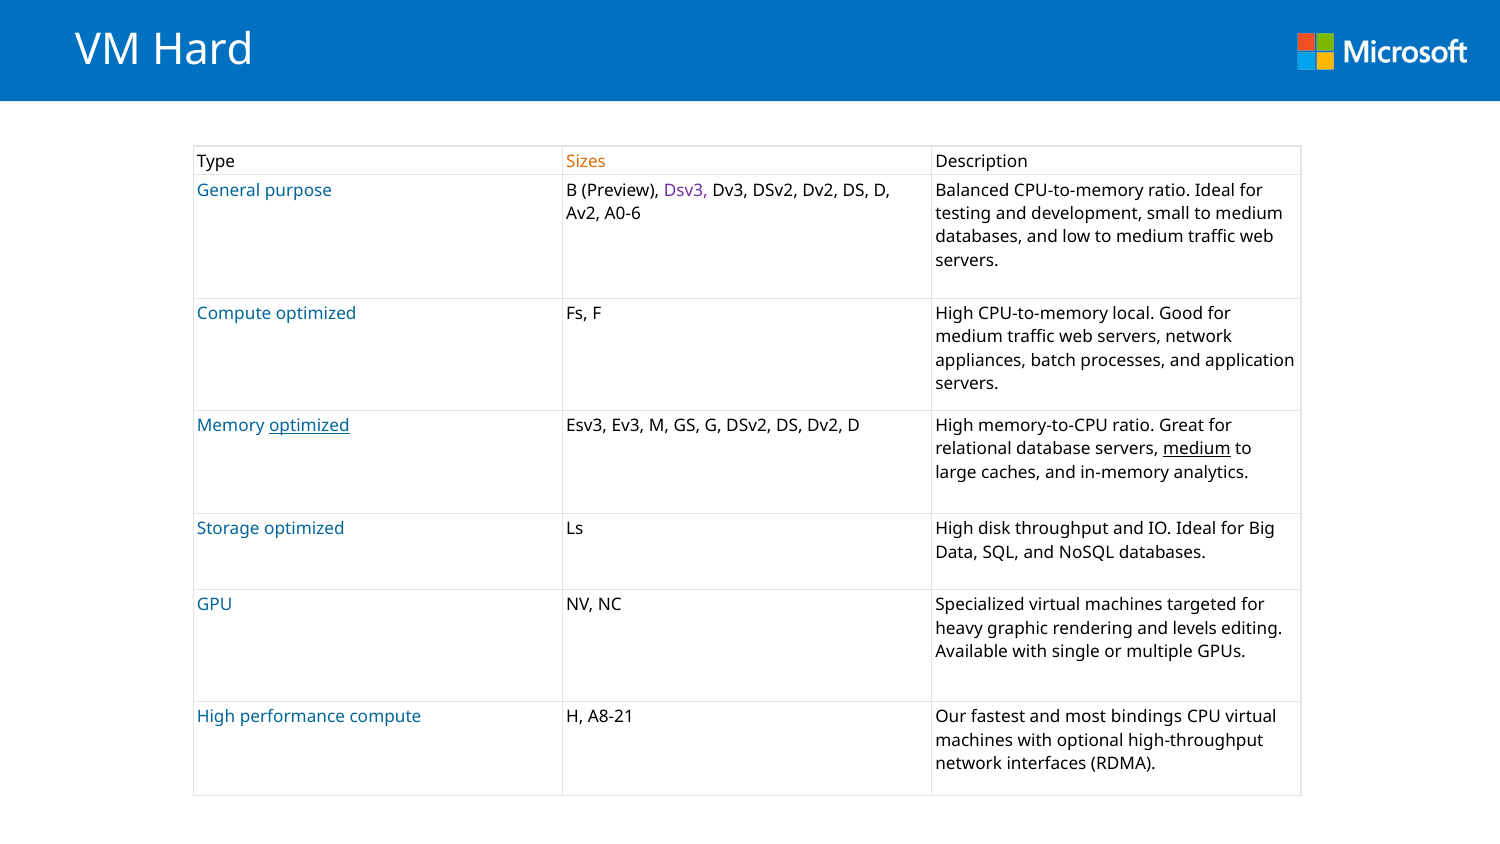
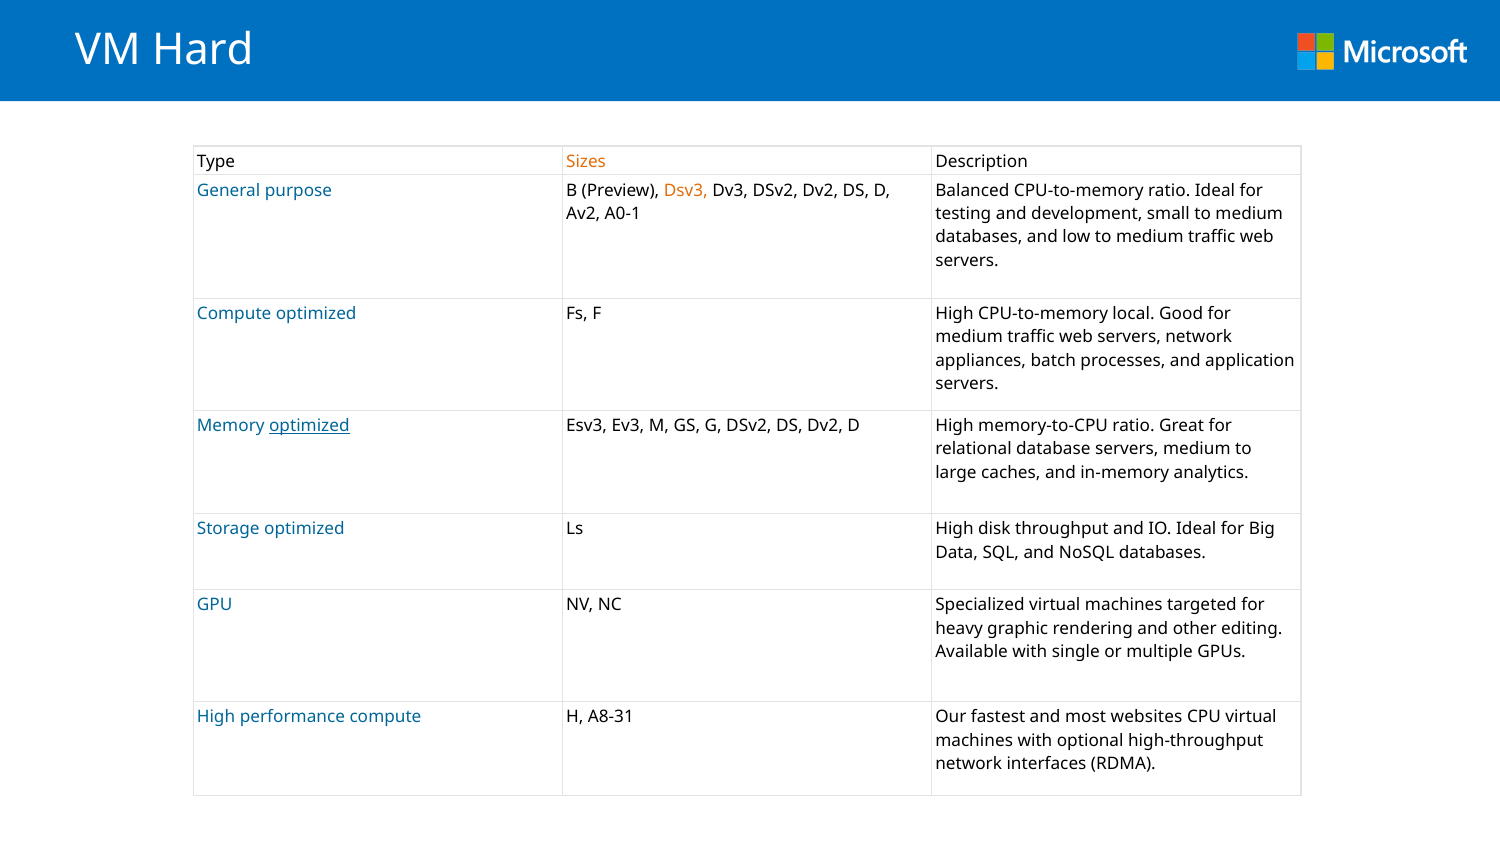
Dsv3 colour: purple -> orange
A0-6: A0-6 -> A0-1
medium at (1197, 449) underline: present -> none
levels: levels -> other
A8-21: A8-21 -> A8-31
bindings: bindings -> websites
